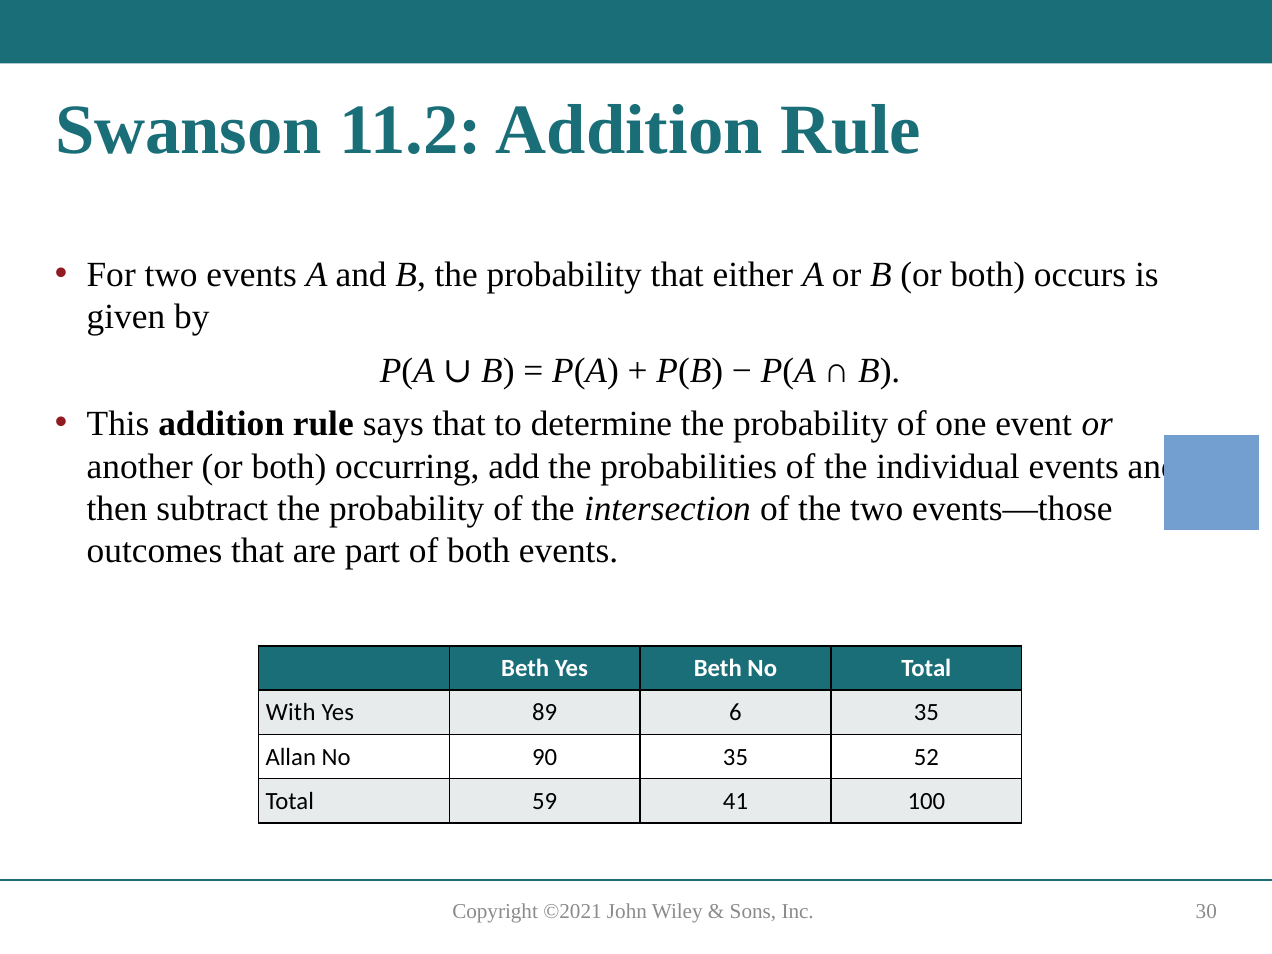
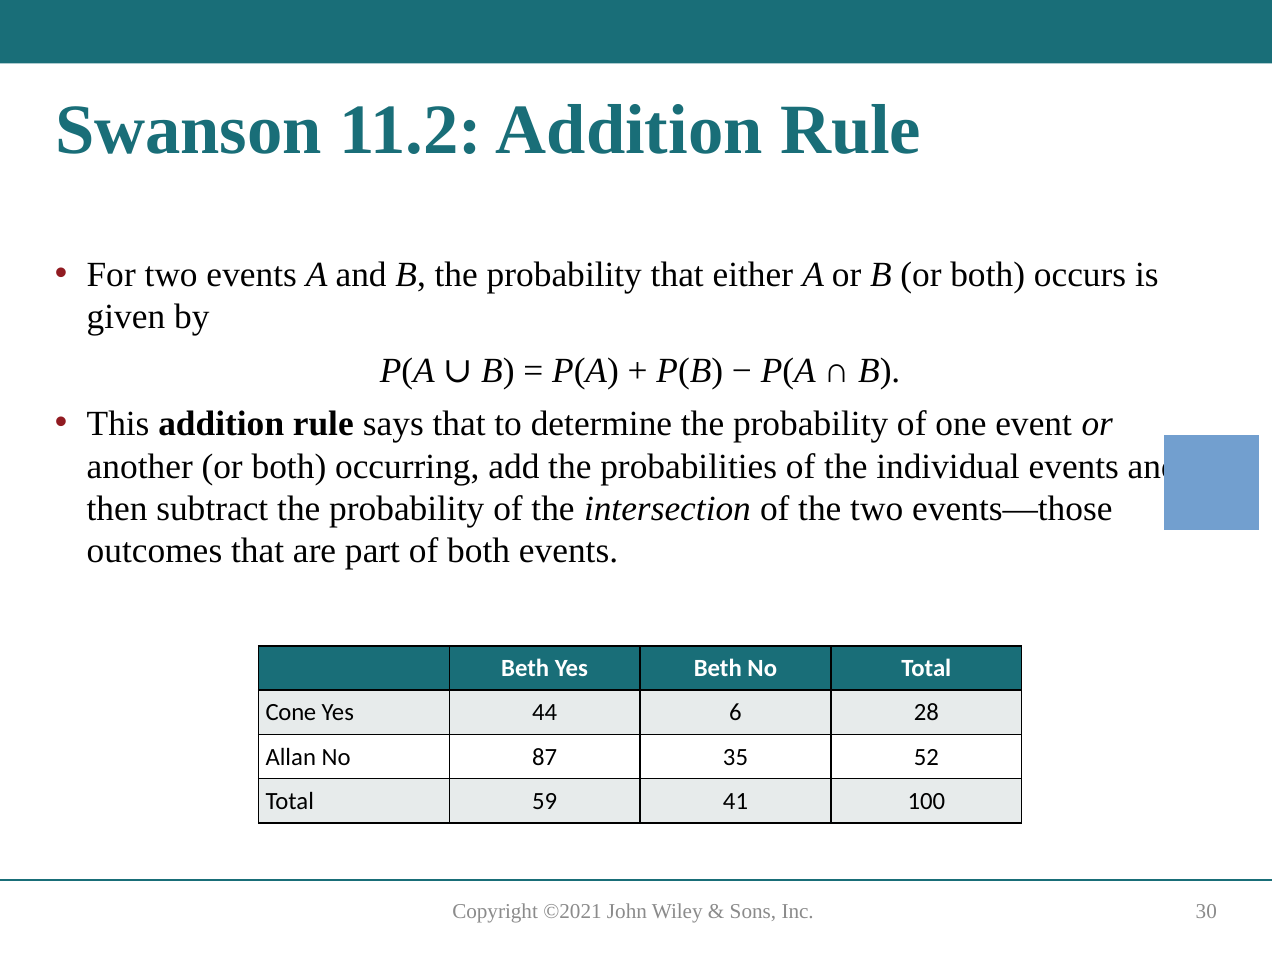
With: With -> Cone
89: 89 -> 44
6 35: 35 -> 28
90: 90 -> 87
